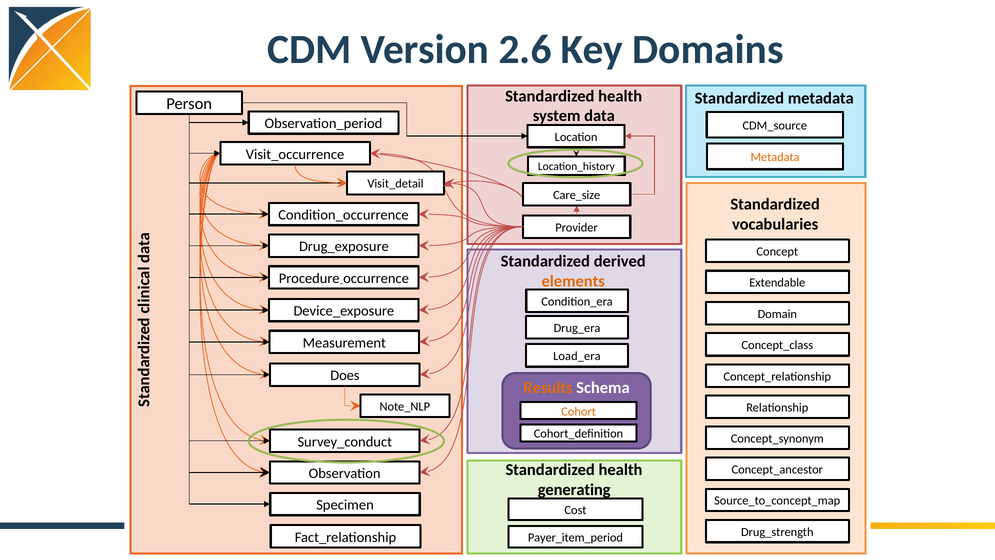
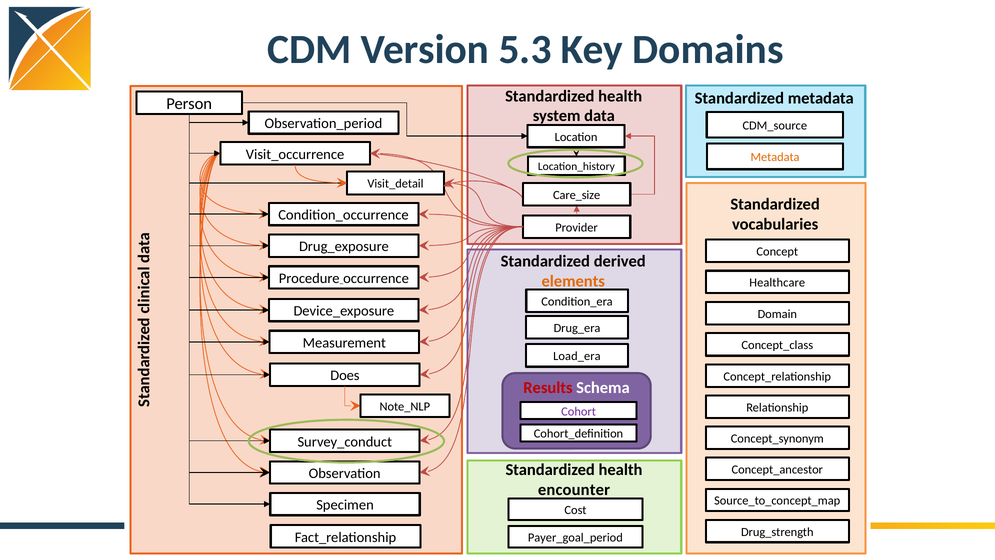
2.6: 2.6 -> 5.3
Extendable: Extendable -> Healthcare
Results colour: orange -> red
Cohort colour: orange -> purple
generating: generating -> encounter
Payer_item_period: Payer_item_period -> Payer_goal_period
